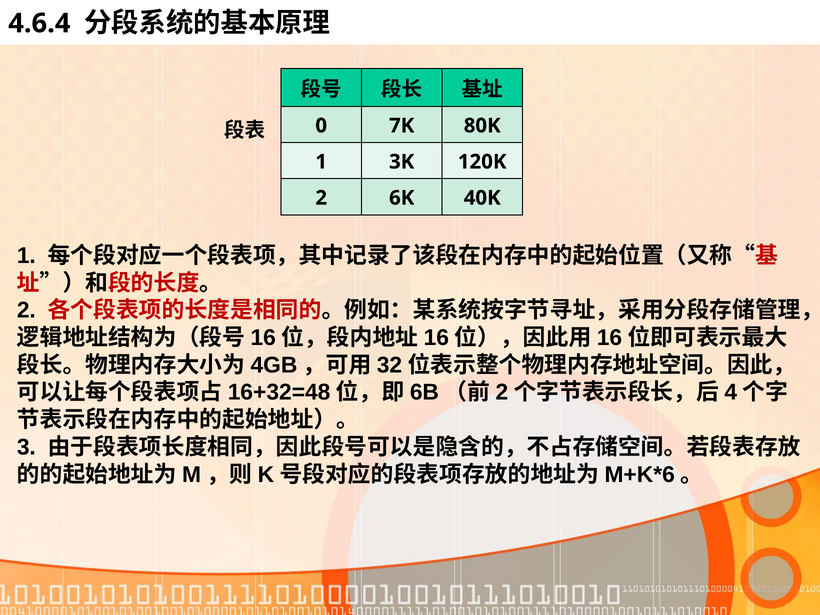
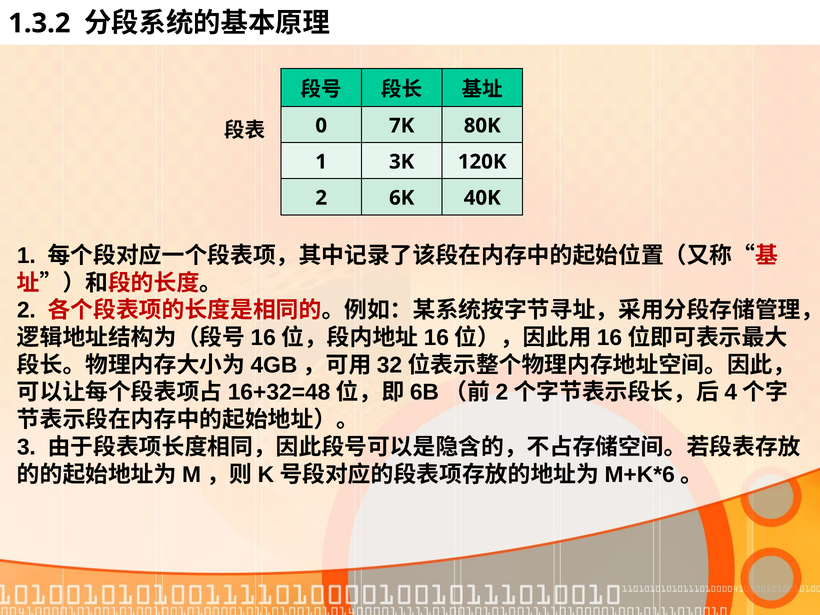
4.6.4: 4.6.4 -> 1.3.2
